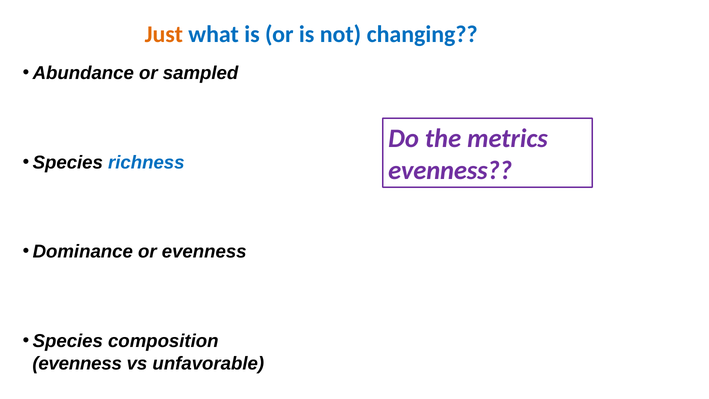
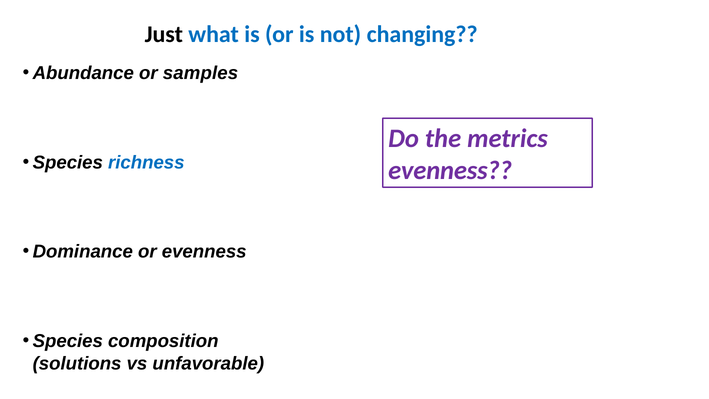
Just colour: orange -> black
sampled: sampled -> samples
evenness at (77, 363): evenness -> solutions
